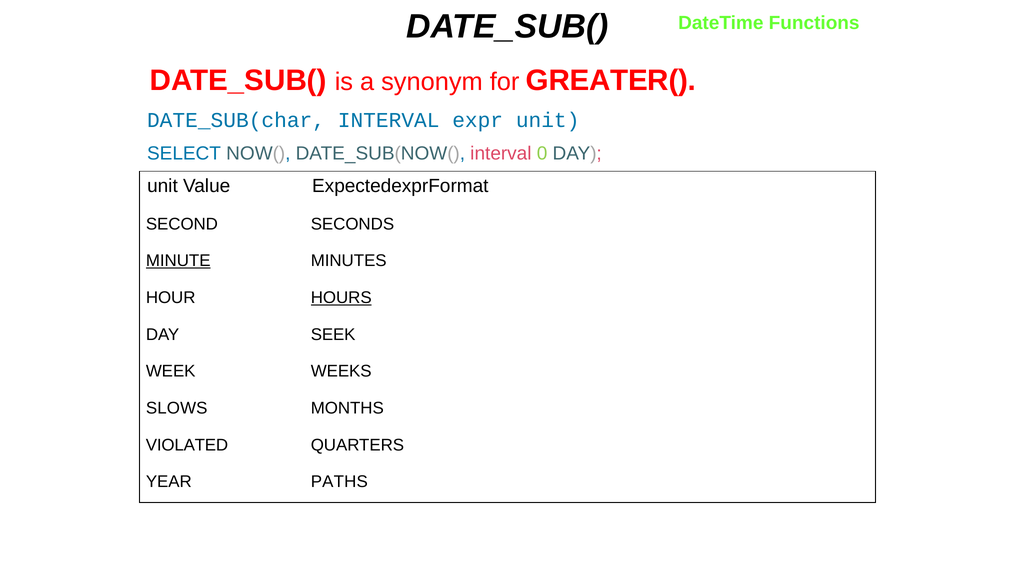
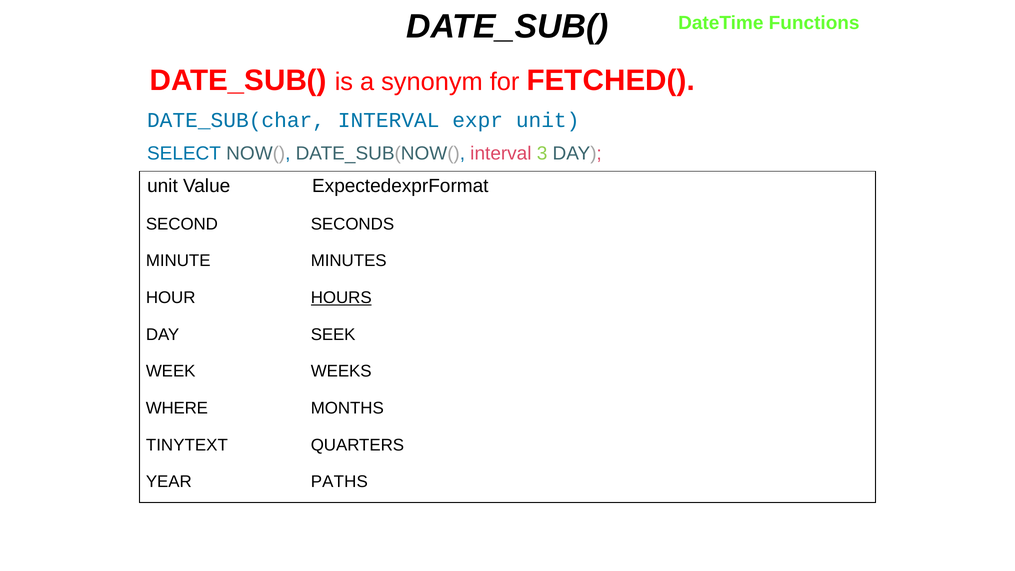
GREATER(: GREATER( -> FETCHED(
0: 0 -> 3
MINUTE underline: present -> none
SLOWS: SLOWS -> WHERE
VIOLATED: VIOLATED -> TINYTEXT
